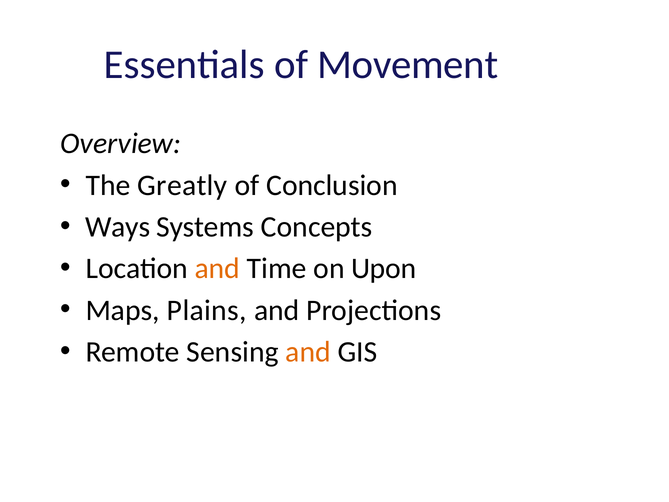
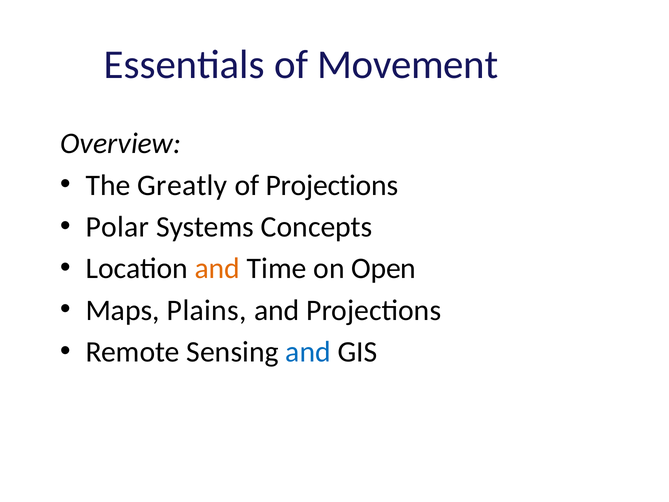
of Conclusion: Conclusion -> Projections
Ways: Ways -> Polar
Upon: Upon -> Open
and at (308, 352) colour: orange -> blue
